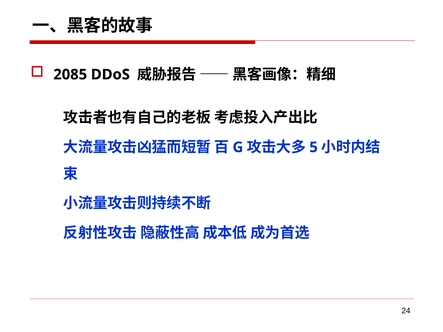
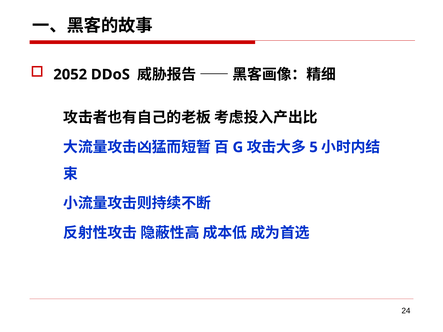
2085: 2085 -> 2052
